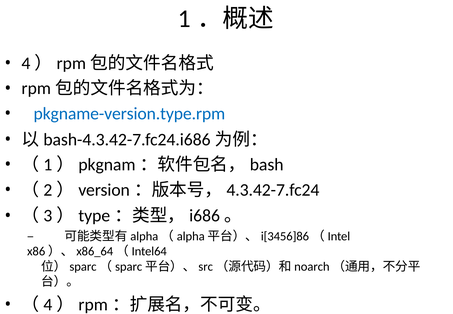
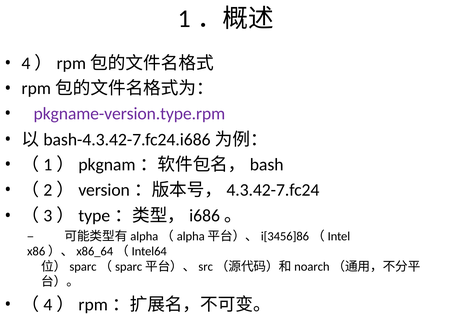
pkgname-version.type.rpm colour: blue -> purple
